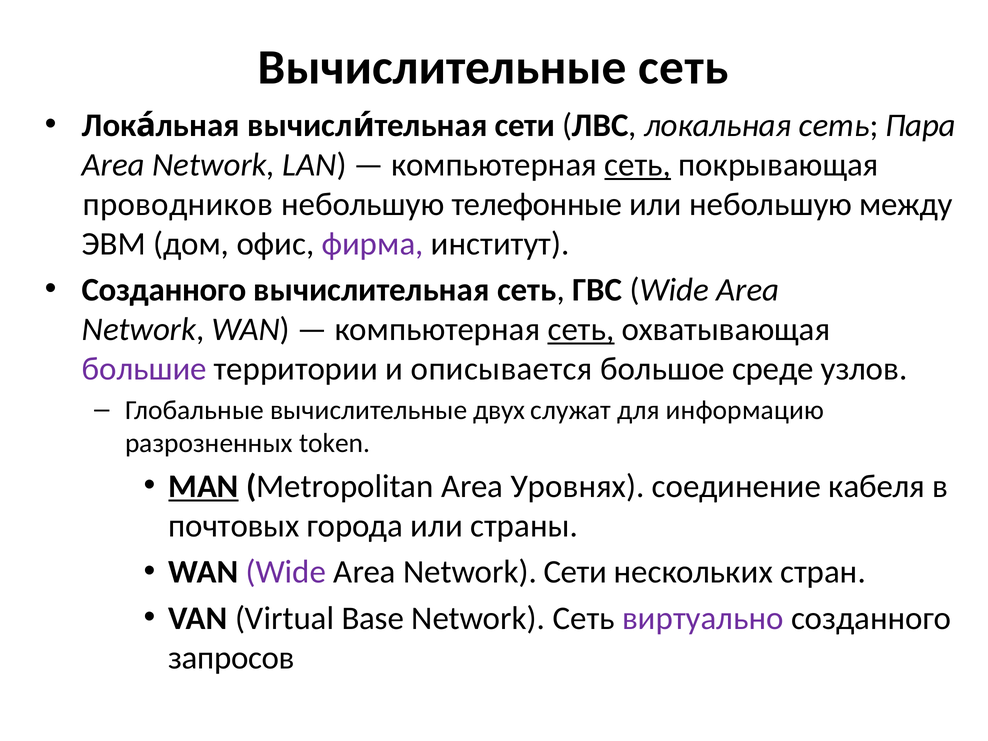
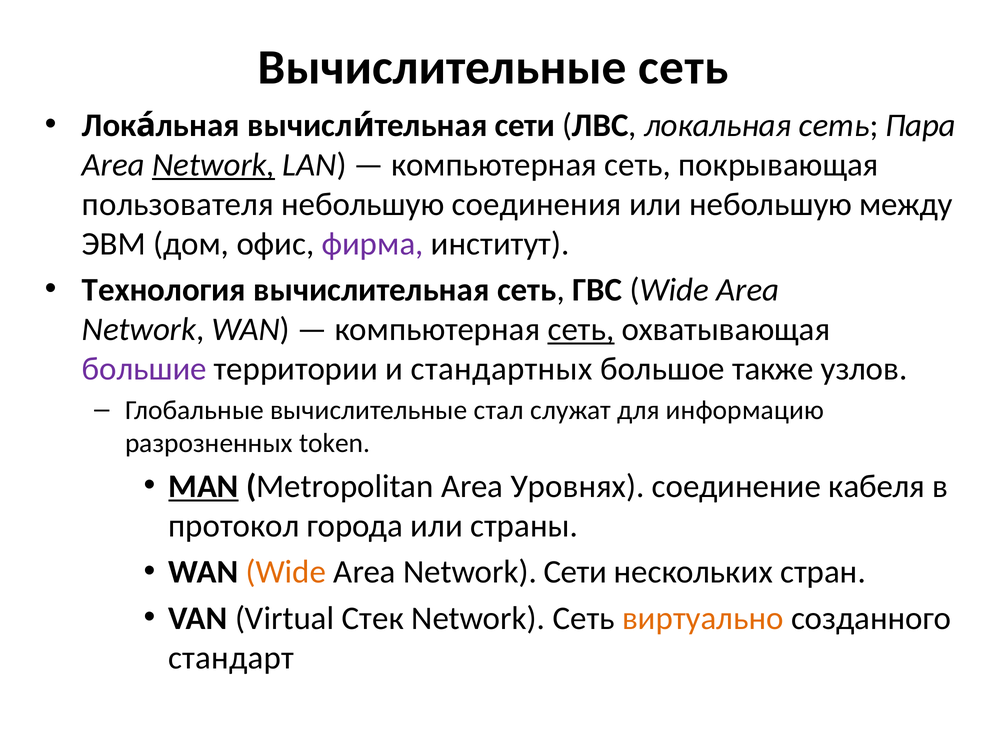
Network at (214, 165) underline: none -> present
сеть at (638, 165) underline: present -> none
проводников: проводников -> пользователя
телефонные: телефонные -> соединения
Созданного at (164, 290): Созданного -> Технология
описывается: описывается -> стандартных
среде: среде -> также
двух: двух -> стал
почтовых: почтовых -> протокол
Wide at (286, 572) colour: purple -> orange
Base: Base -> Стек
виртуально colour: purple -> orange
запросов: запросов -> стандарт
